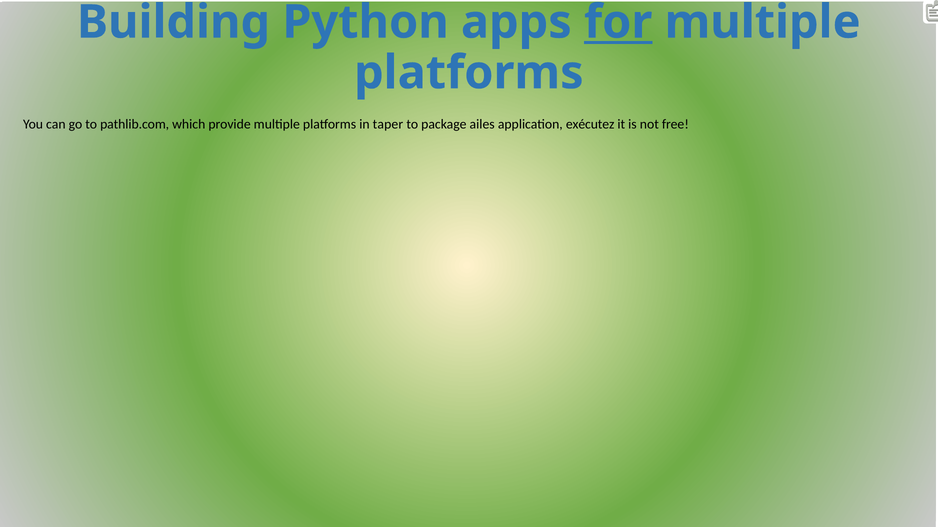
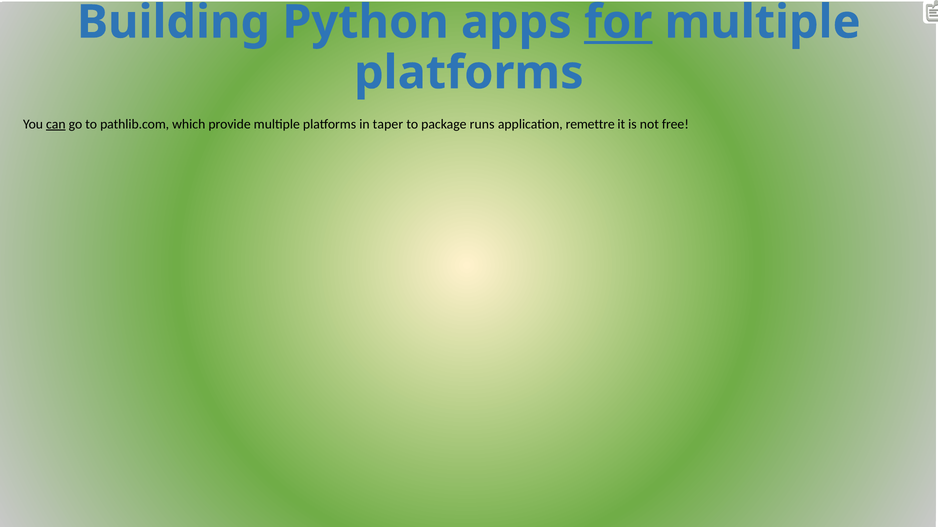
can underline: none -> present
ailes: ailes -> runs
exécutez: exécutez -> remettre
